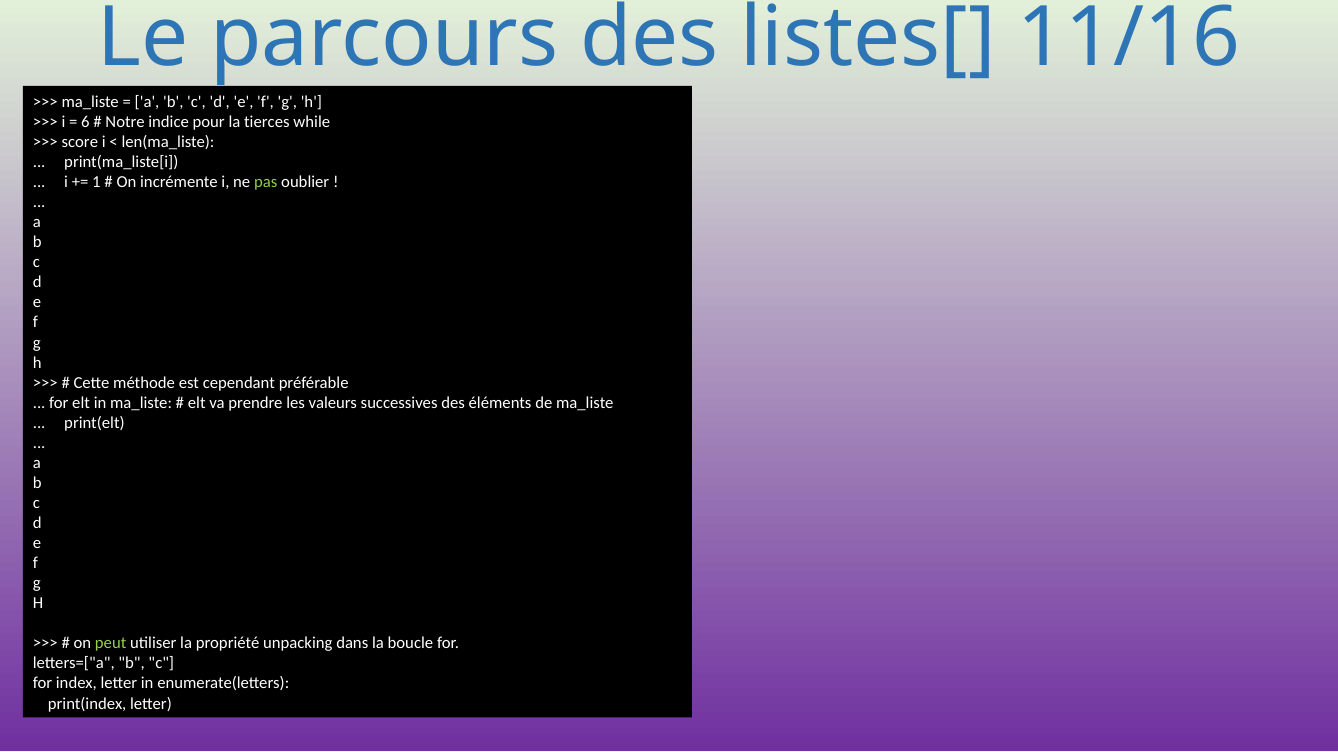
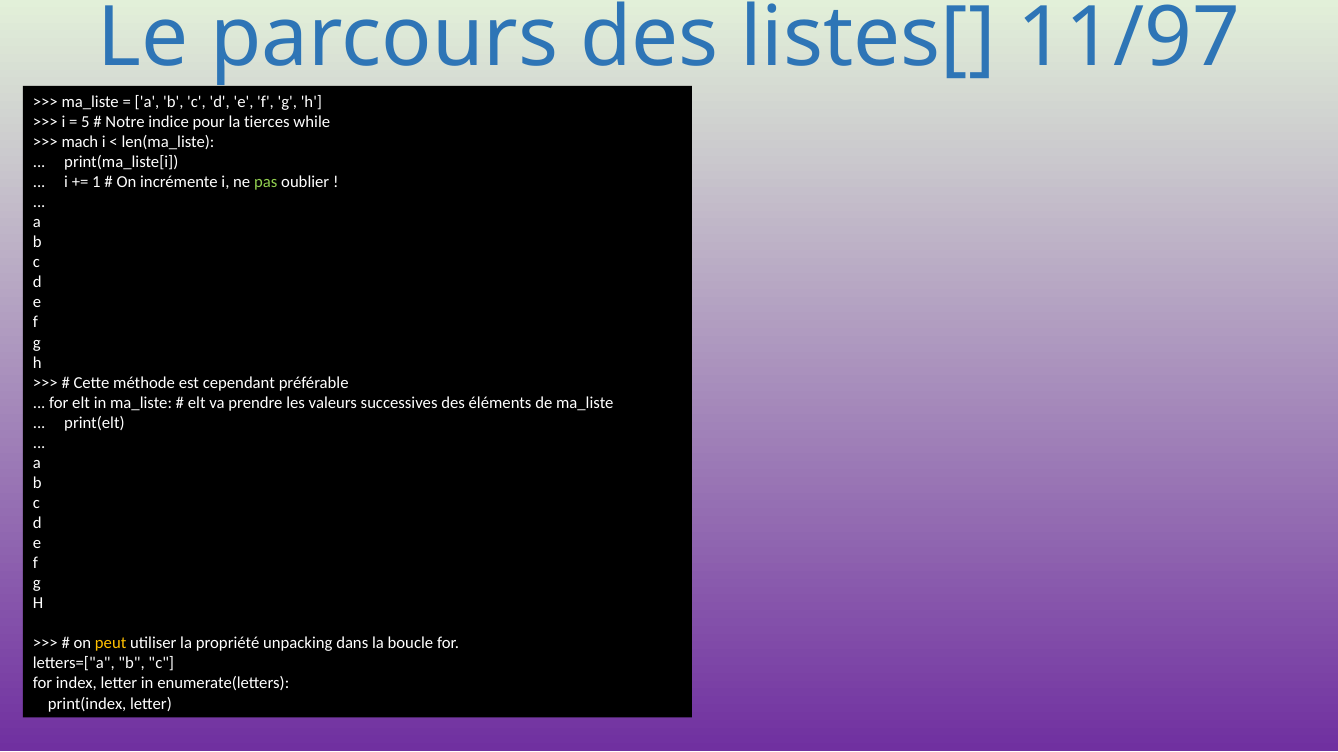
11/16: 11/16 -> 11/97
6: 6 -> 5
score: score -> mach
peut colour: light green -> yellow
